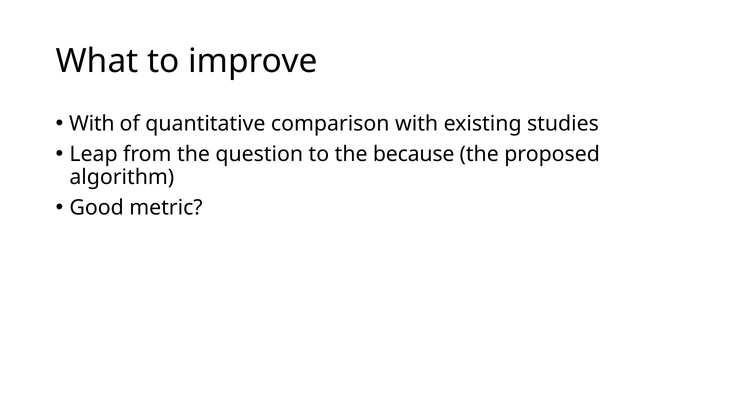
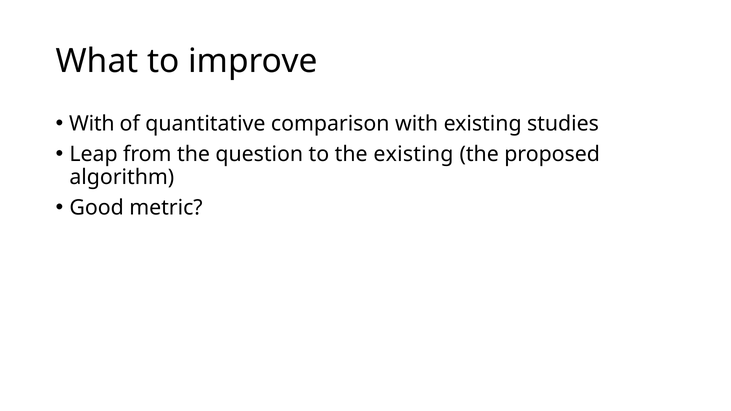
the because: because -> existing
